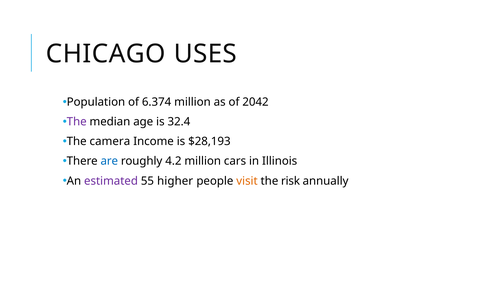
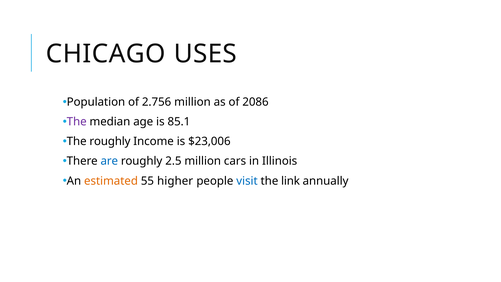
6.374: 6.374 -> 2.756
2042: 2042 -> 2086
32.4: 32.4 -> 85.1
The camera: camera -> roughly
$28,193: $28,193 -> $23,006
4.2: 4.2 -> 2.5
estimated colour: purple -> orange
visit colour: orange -> blue
risk: risk -> link
